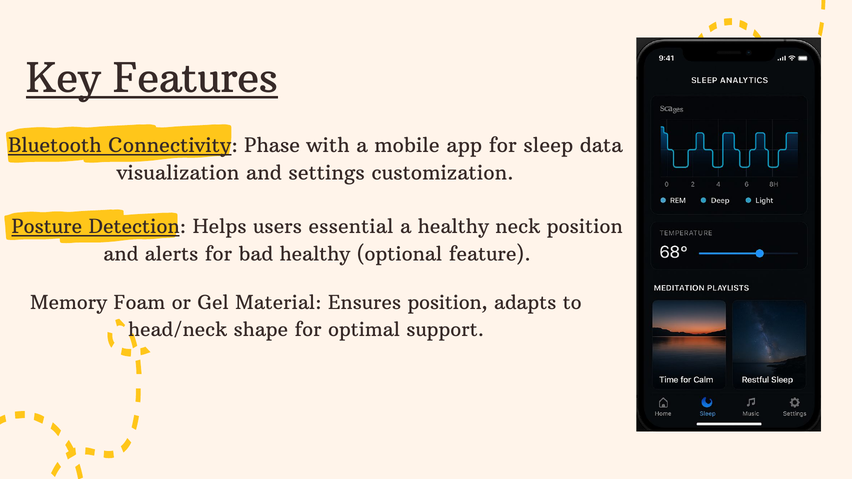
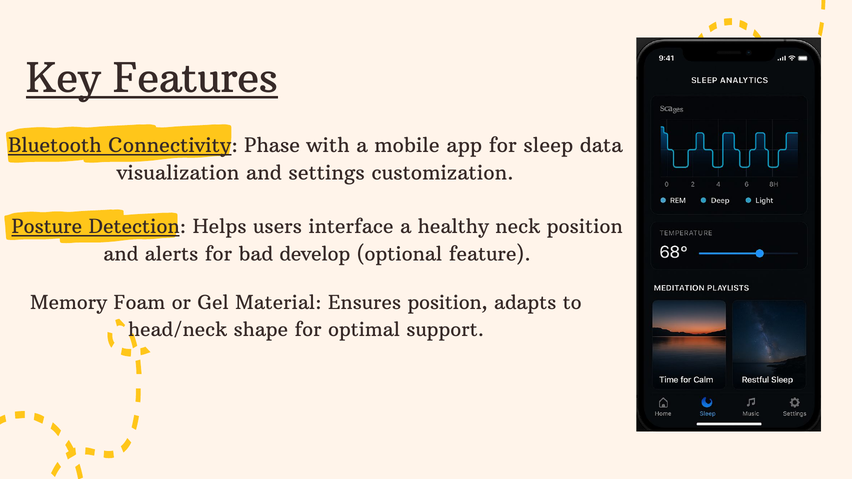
essential: essential -> interface
bad healthy: healthy -> develop
